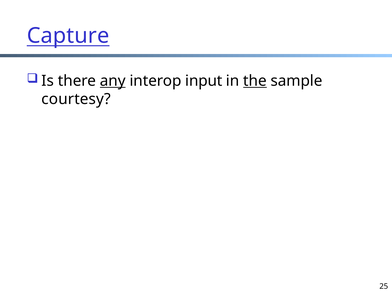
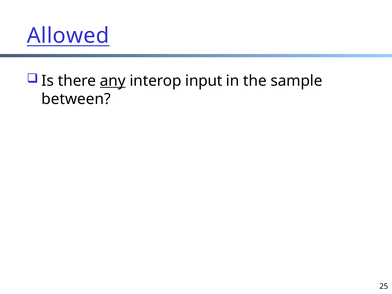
Capture: Capture -> Allowed
the underline: present -> none
courtesy: courtesy -> between
